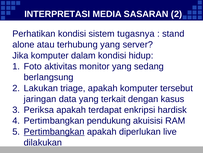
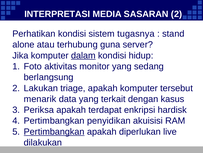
terhubung yang: yang -> guna
dalam underline: none -> present
jaringan: jaringan -> menarik
pendukung: pendukung -> penyidikan
